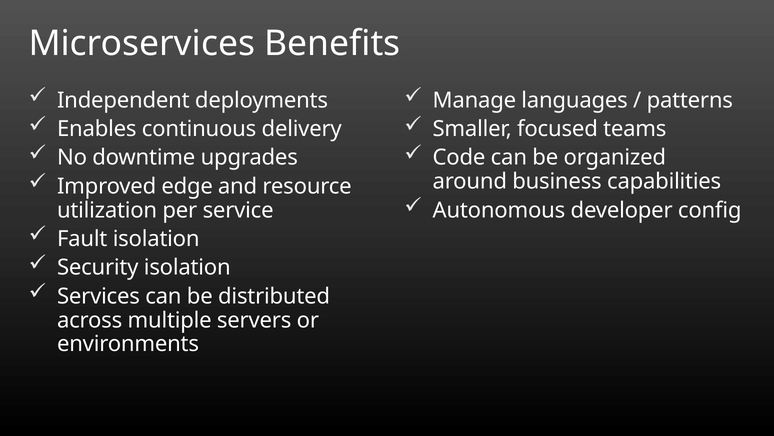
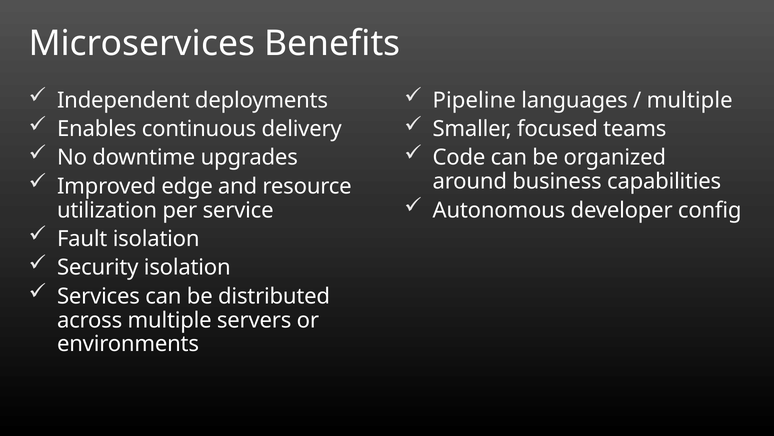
Manage: Manage -> Pipeline
patterns at (690, 100): patterns -> multiple
